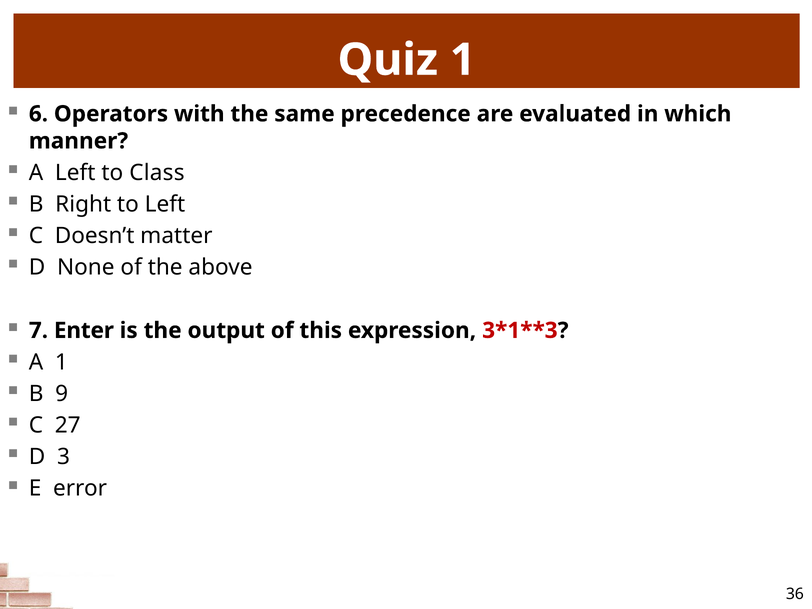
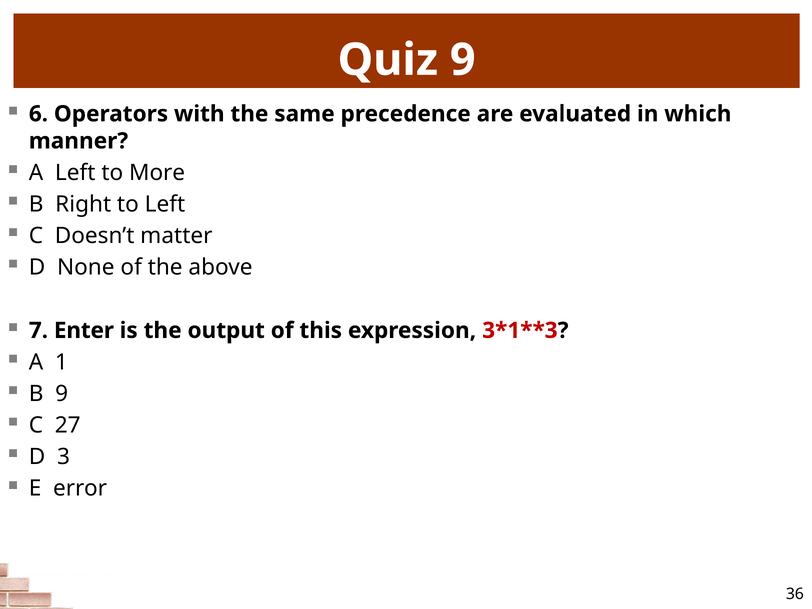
Quiz 1: 1 -> 9
Class: Class -> More
